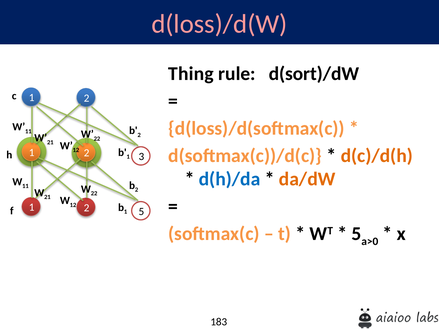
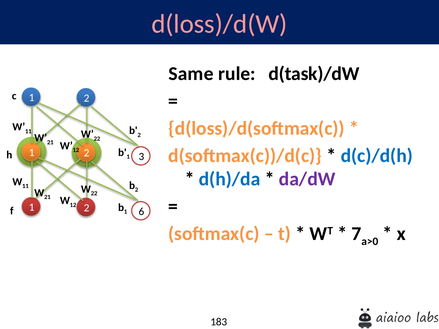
Thing: Thing -> Same
d(sort)/dW: d(sort)/dW -> d(task)/dW
d(c)/d(h colour: orange -> blue
da/dW colour: orange -> purple
2 5: 5 -> 6
5 at (356, 234): 5 -> 7
